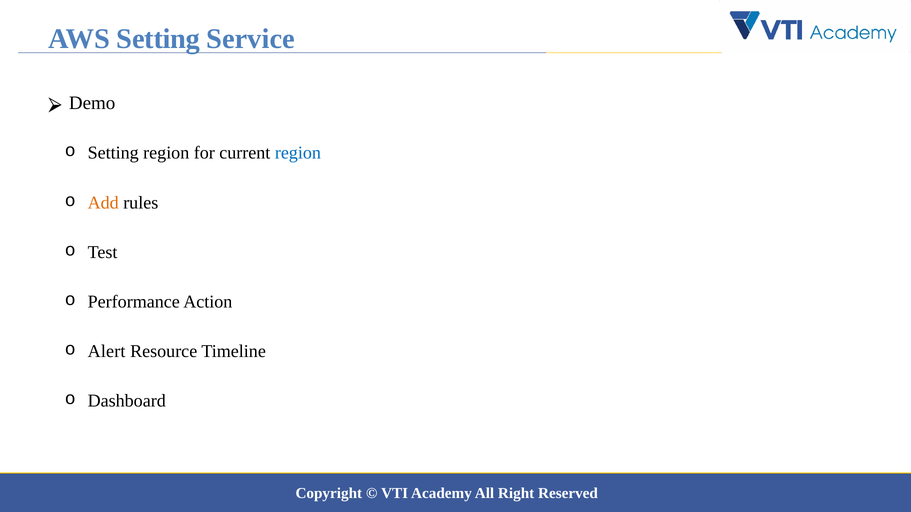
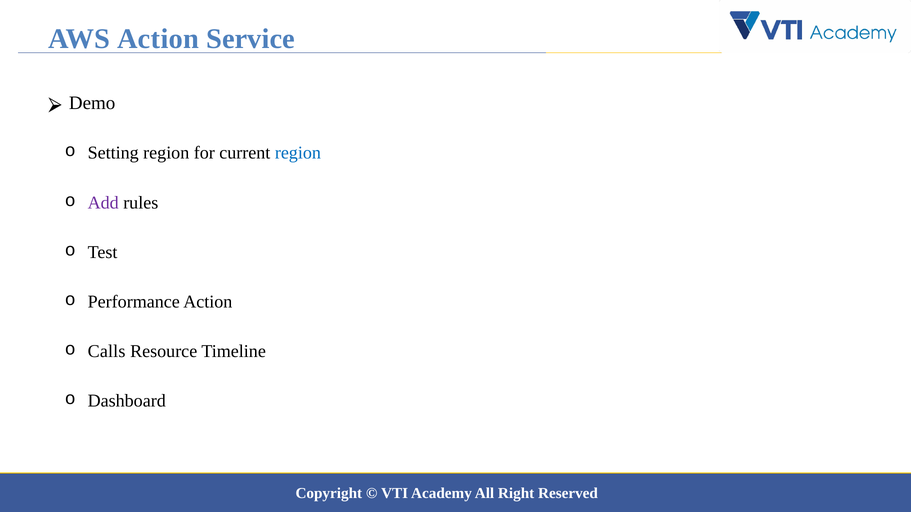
AWS Setting: Setting -> Action
Add colour: orange -> purple
Alert: Alert -> Calls
